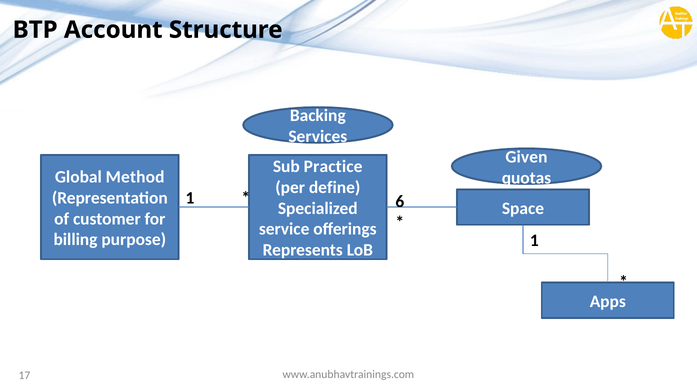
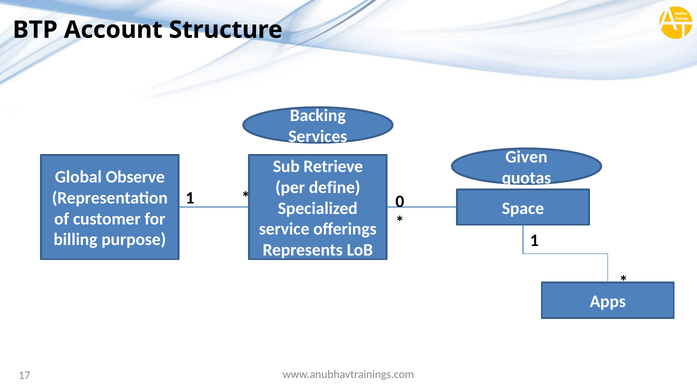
Practice: Practice -> Retrieve
Method: Method -> Observe
6: 6 -> 0
